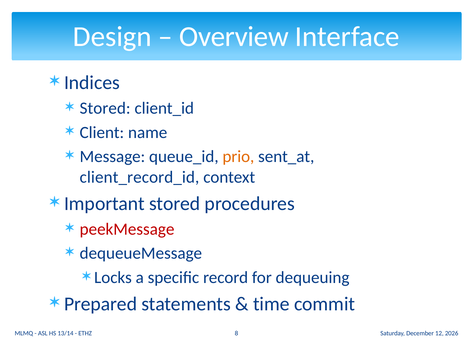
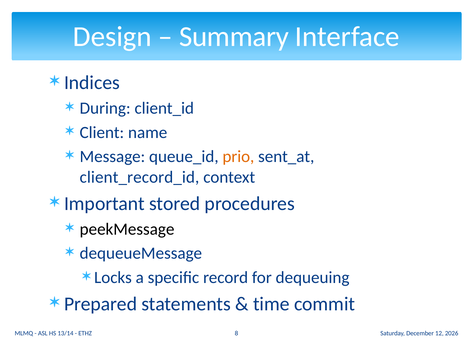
Overview: Overview -> Summary
Stored at (105, 108): Stored -> During
peekMessage colour: red -> black
